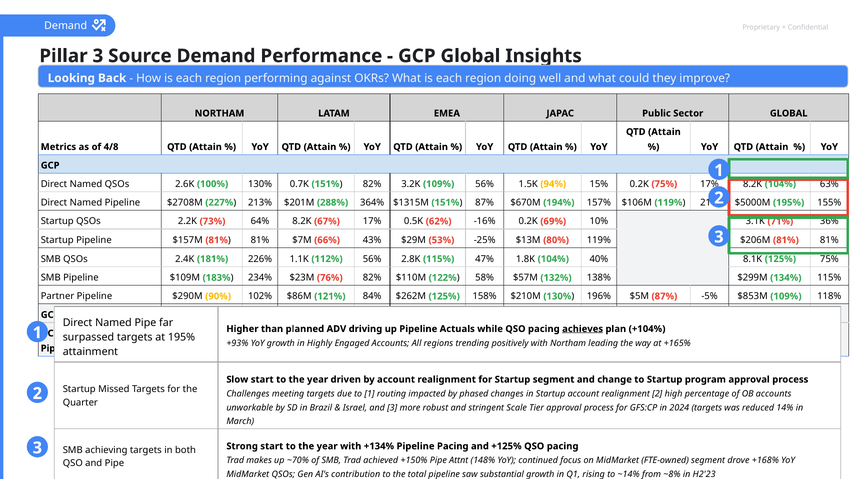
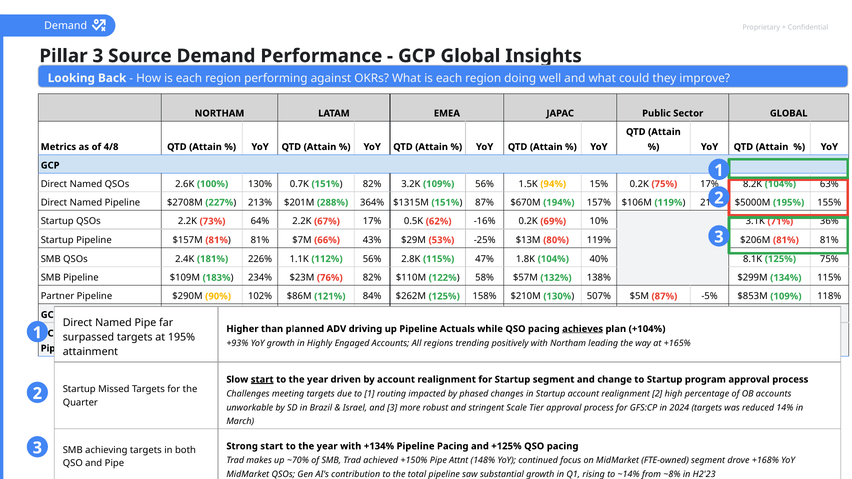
64% 8.2K: 8.2K -> 2.2K
196%: 196% -> 507%
start at (262, 380) underline: none -> present
